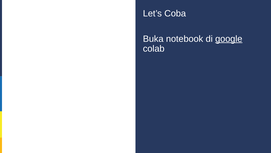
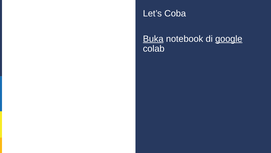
Buka underline: none -> present
